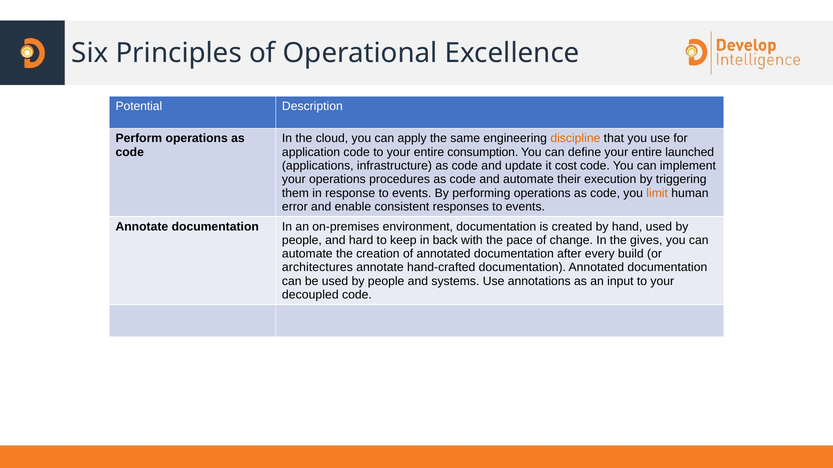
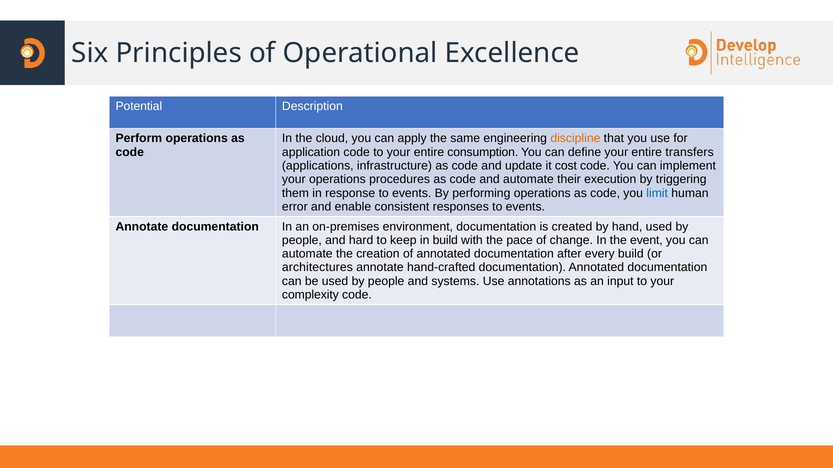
launched: launched -> transfers
limit colour: orange -> blue
in back: back -> build
gives: gives -> event
decoupled: decoupled -> complexity
